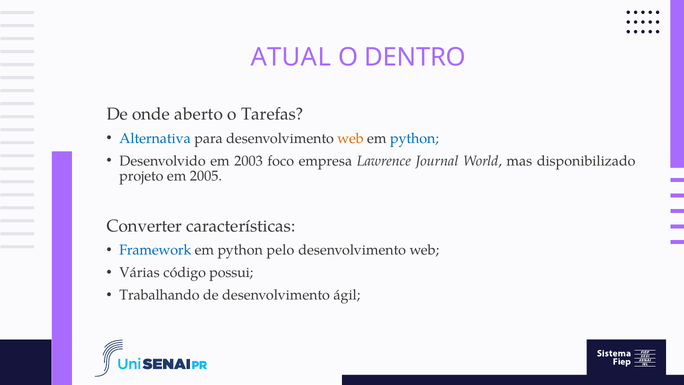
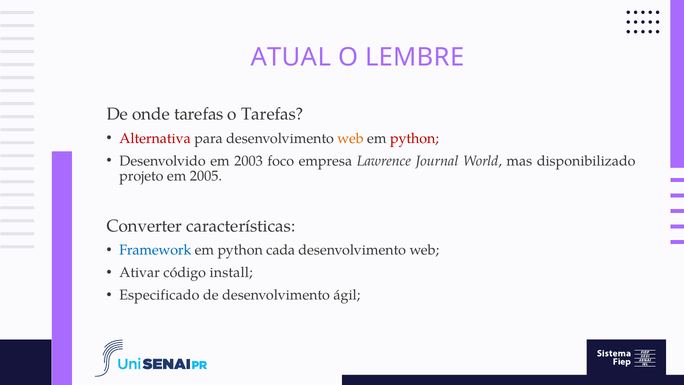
DENTRO: DENTRO -> LEMBRE
onde aberto: aberto -> tarefas
Alternativa colour: blue -> red
python at (414, 138) colour: blue -> red
pelo: pelo -> cada
Várias: Várias -> Ativar
possui: possui -> install
Trabalhando: Trabalhando -> Especificado
